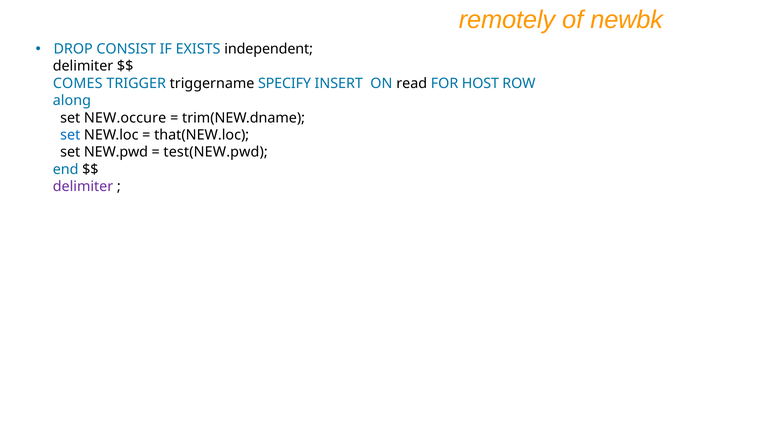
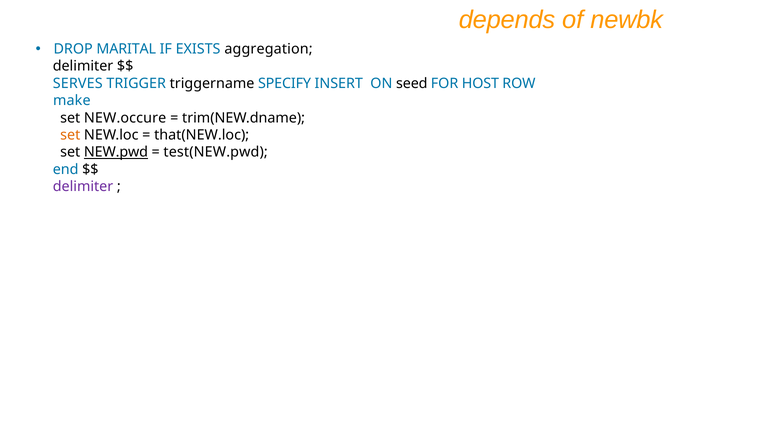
remotely: remotely -> depends
CONSIST: CONSIST -> MARITAL
independent: independent -> aggregation
COMES: COMES -> SERVES
read: read -> seed
along: along -> make
set at (70, 135) colour: blue -> orange
NEW.pwd underline: none -> present
